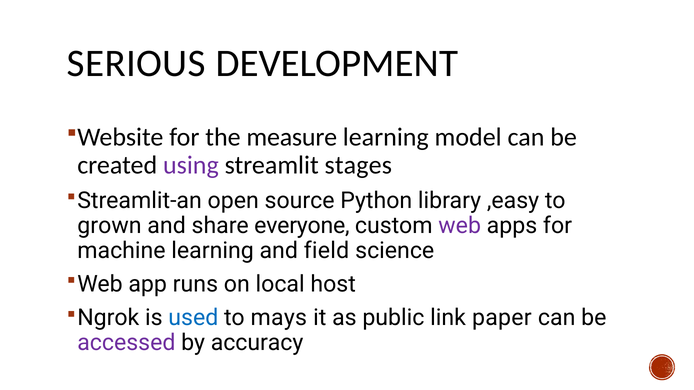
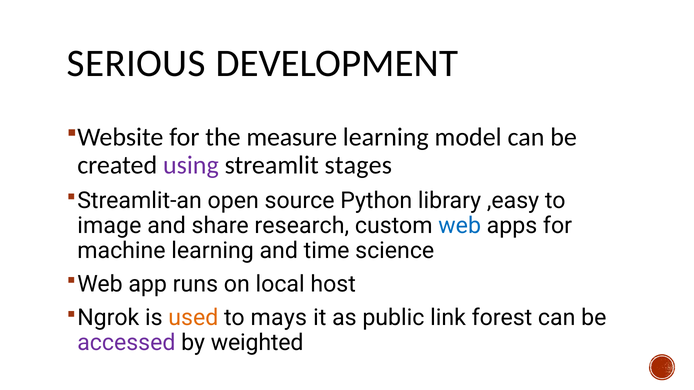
grown: grown -> image
everyone: everyone -> research
web colour: purple -> blue
field: field -> time
used colour: blue -> orange
paper: paper -> forest
accuracy: accuracy -> weighted
